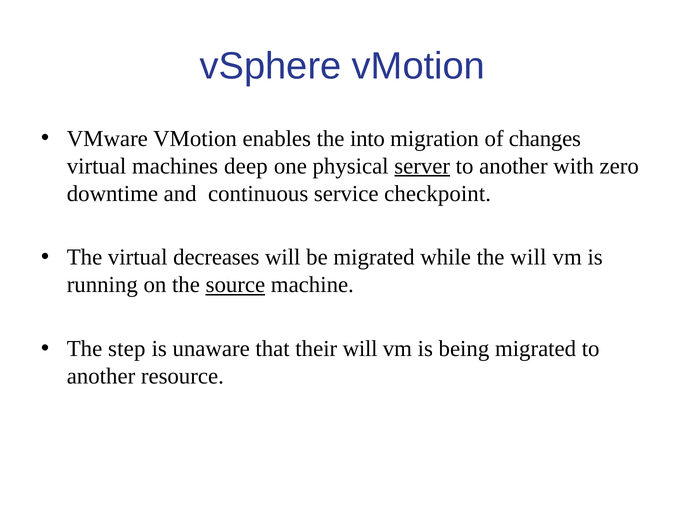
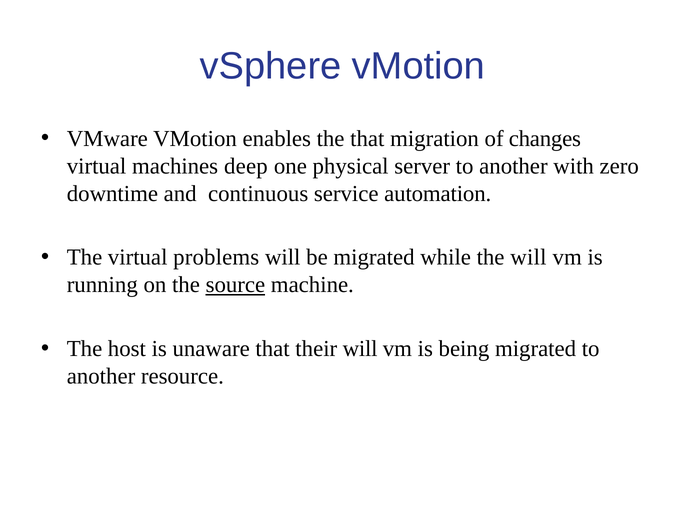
the into: into -> that
server underline: present -> none
checkpoint: checkpoint -> automation
decreases: decreases -> problems
step: step -> host
